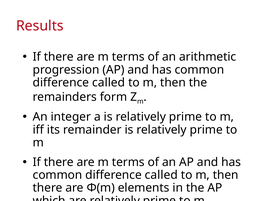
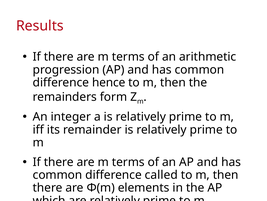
called at (109, 82): called -> hence
